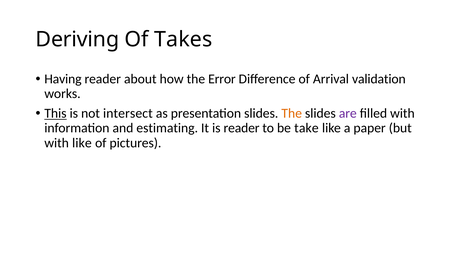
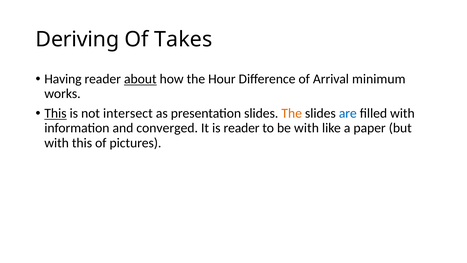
about underline: none -> present
Error: Error -> Hour
validation: validation -> minimum
are colour: purple -> blue
estimating: estimating -> converged
be take: take -> with
with like: like -> this
